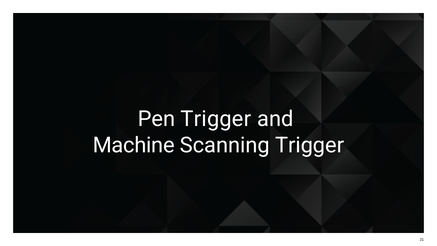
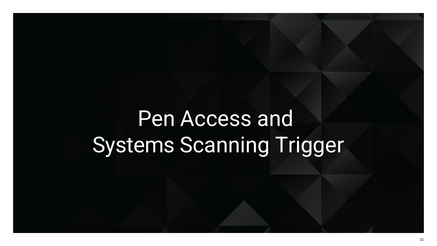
Pen Trigger: Trigger -> Access
Machine: Machine -> Systems
